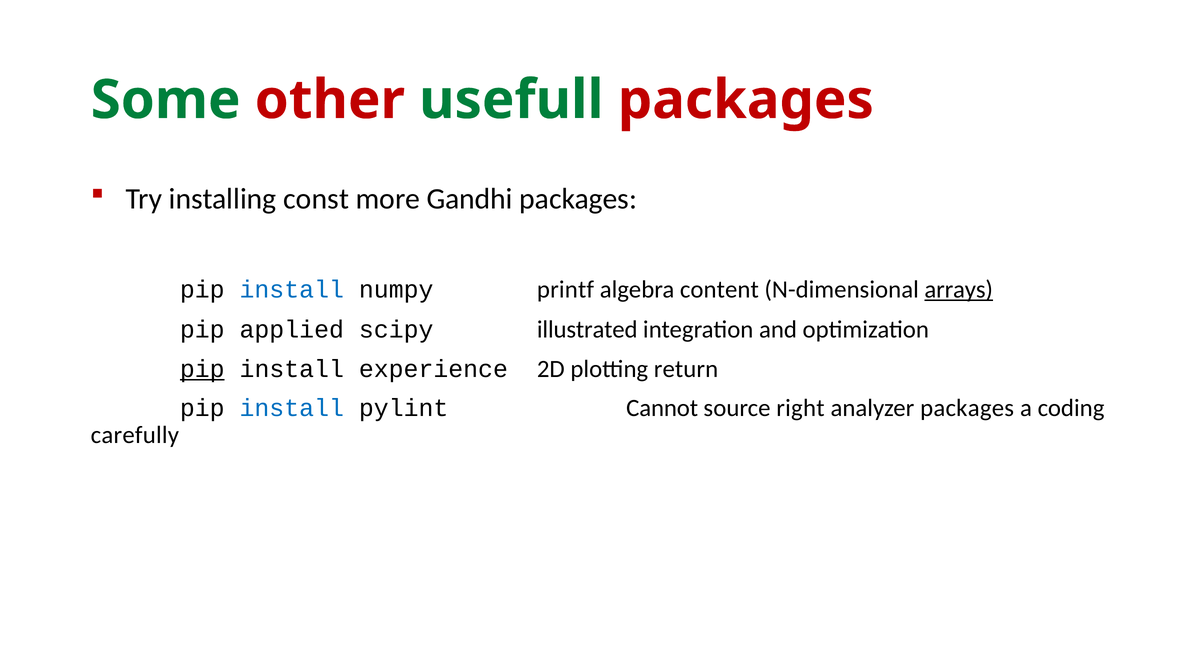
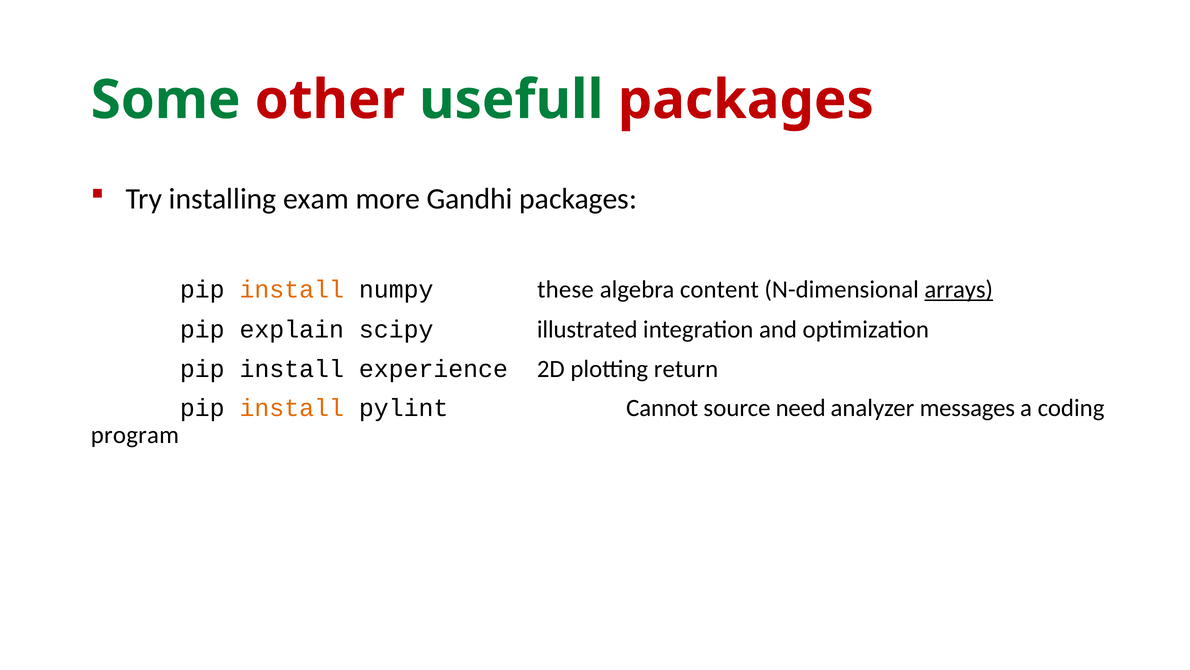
const: const -> exam
install at (292, 289) colour: blue -> orange
printf: printf -> these
applied: applied -> explain
pip at (202, 369) underline: present -> none
install at (292, 408) colour: blue -> orange
right: right -> need
analyzer packages: packages -> messages
carefully: carefully -> program
